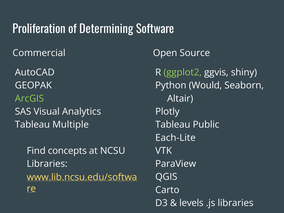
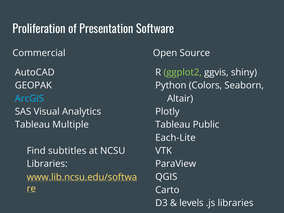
Determining: Determining -> Presentation
Would: Would -> Colors
ArcGIS colour: light green -> light blue
concepts: concepts -> subtitles
